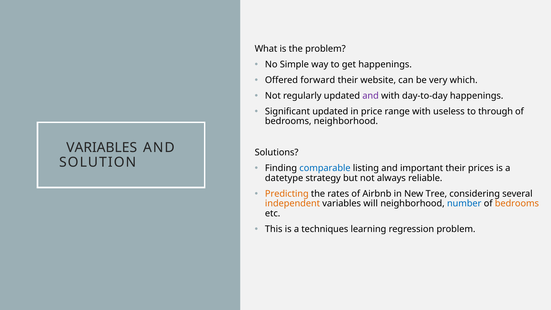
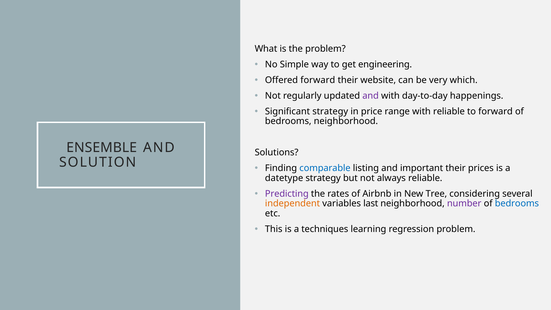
get happenings: happenings -> engineering
Significant updated: updated -> strategy
with useless: useless -> reliable
to through: through -> forward
VARIABLES at (102, 147): VARIABLES -> ENSEMBLE
Predicting colour: orange -> purple
will: will -> last
number colour: blue -> purple
bedrooms at (517, 204) colour: orange -> blue
